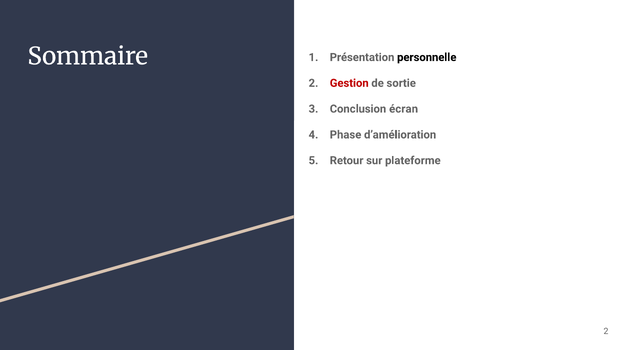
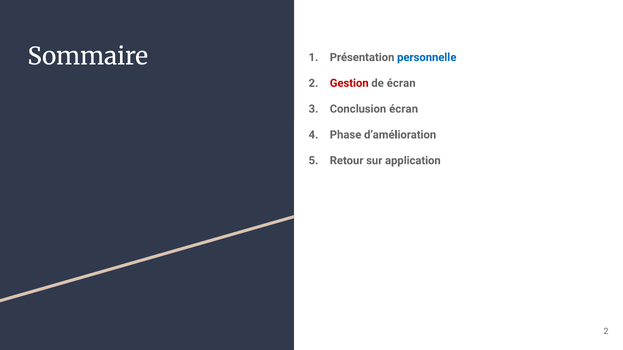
personnelle colour: black -> blue
de sortie: sortie -> écran
plateforme: plateforme -> application
